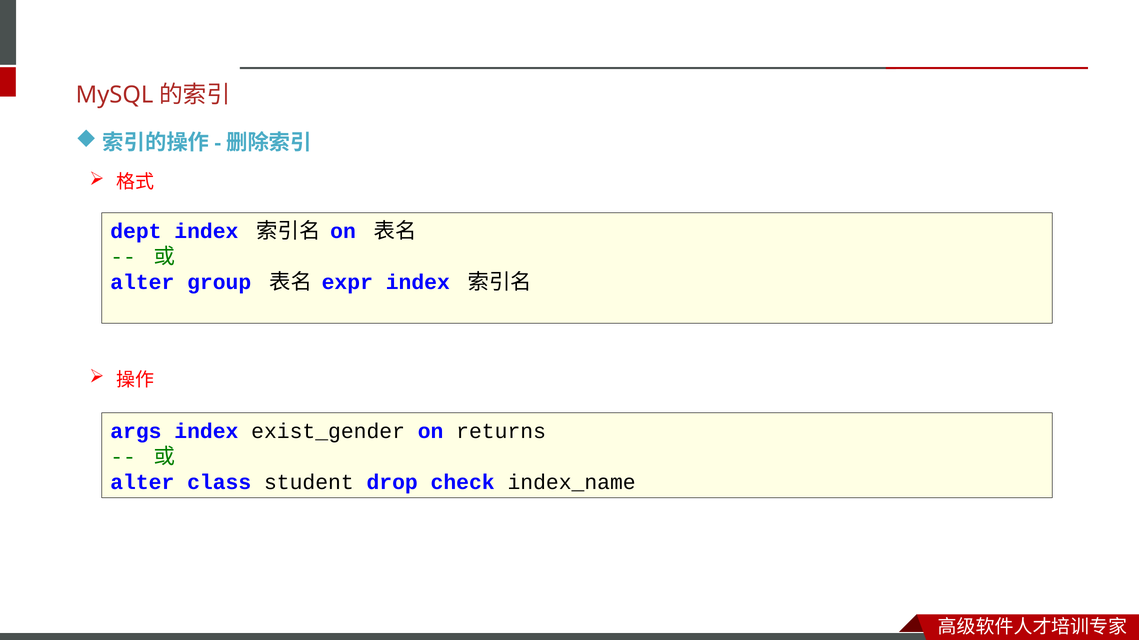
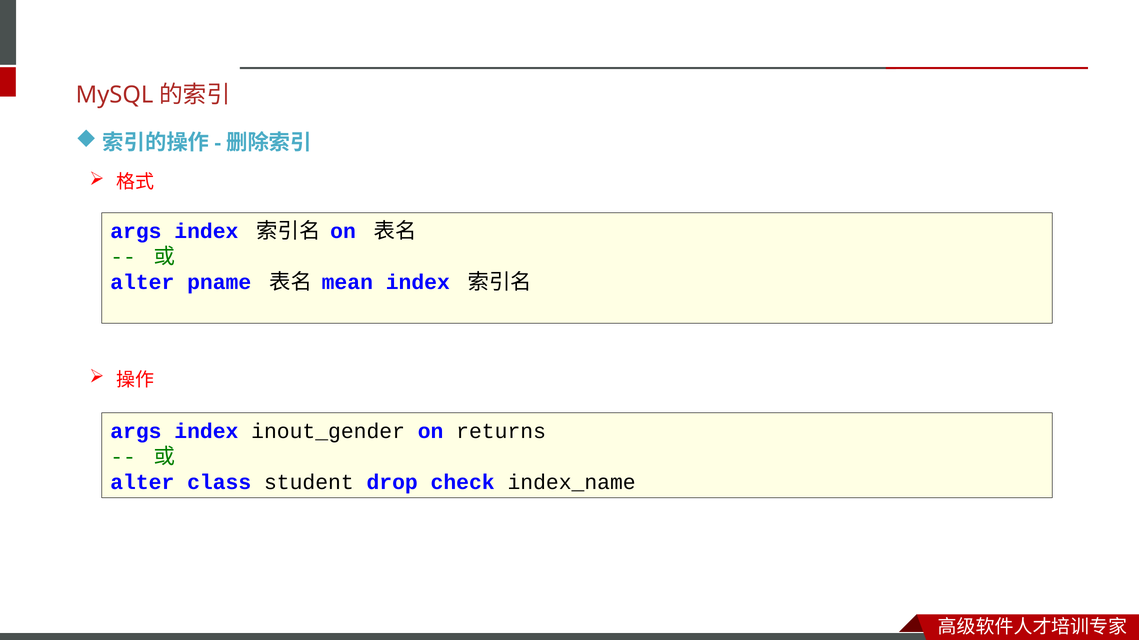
dept at (136, 231): dept -> args
group: group -> pname
expr: expr -> mean
exist_gender: exist_gender -> inout_gender
